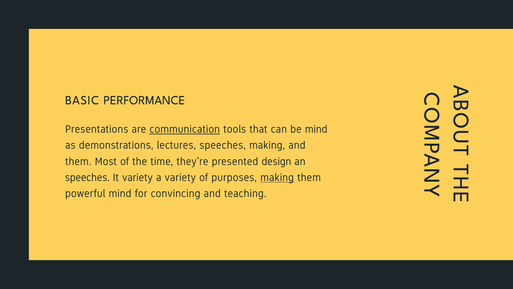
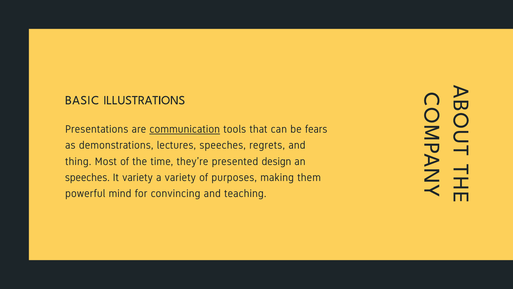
PERFORMANCE: PERFORMANCE -> ILLUSTRATIONS
be mind: mind -> fears
speeches making: making -> regrets
them at (78, 161): them -> thing
making at (277, 177) underline: present -> none
